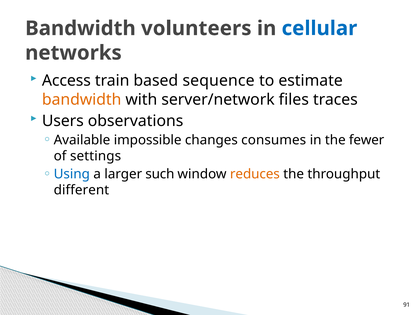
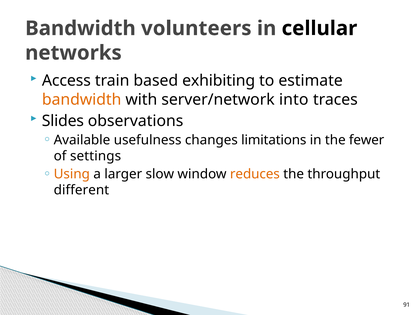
cellular colour: blue -> black
sequence: sequence -> exhibiting
files: files -> into
Users: Users -> Slides
impossible: impossible -> usefulness
consumes: consumes -> limitations
Using colour: blue -> orange
such: such -> slow
